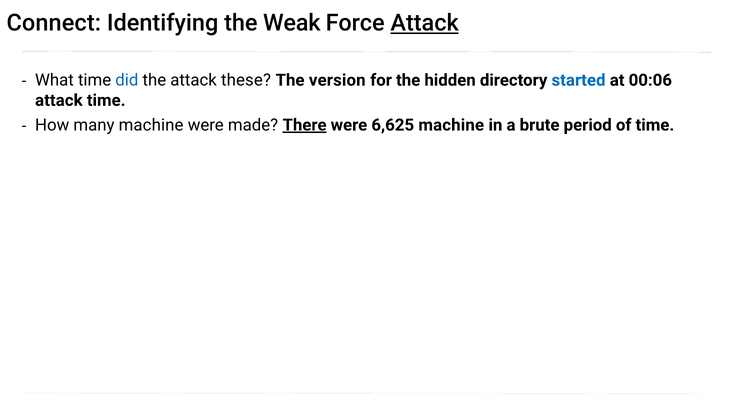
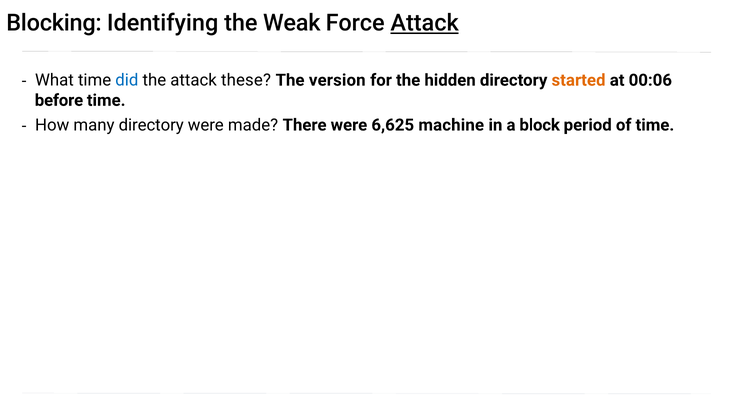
Connect: Connect -> Blocking
started colour: blue -> orange
attack at (59, 100): attack -> before
many machine: machine -> directory
There underline: present -> none
brute: brute -> block
